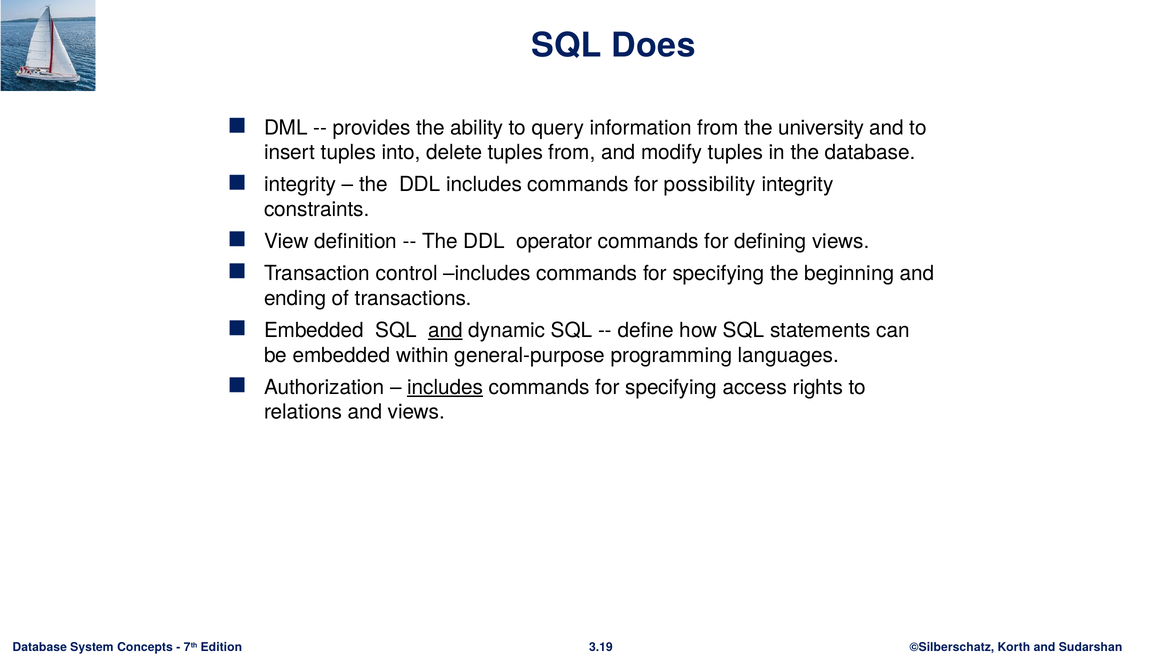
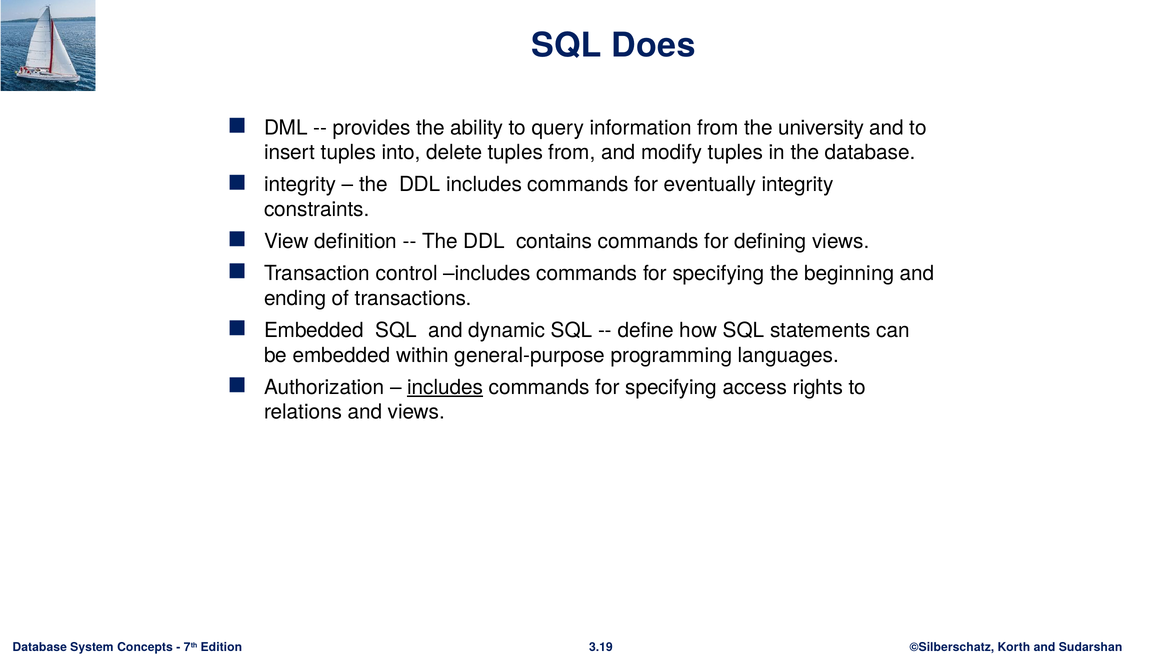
possibility: possibility -> eventually
operator: operator -> contains
and at (445, 330) underline: present -> none
